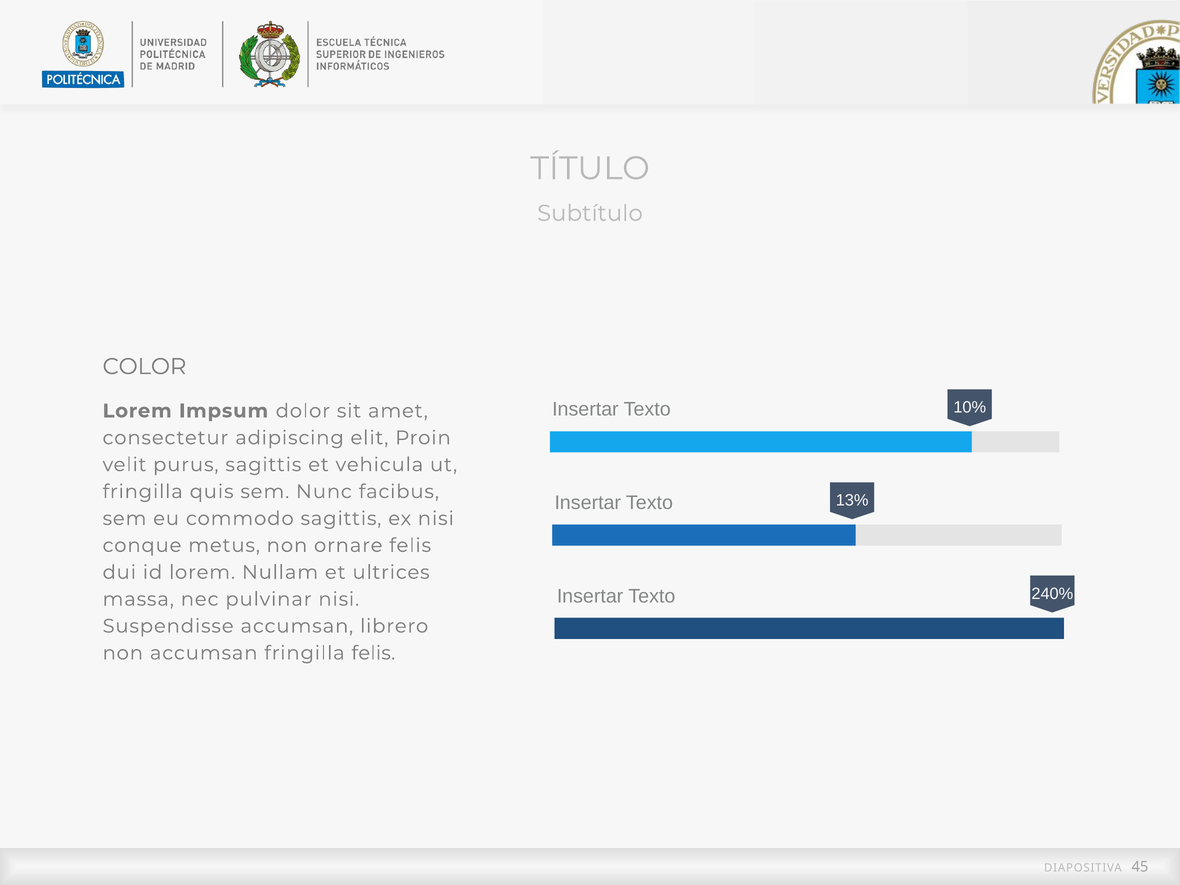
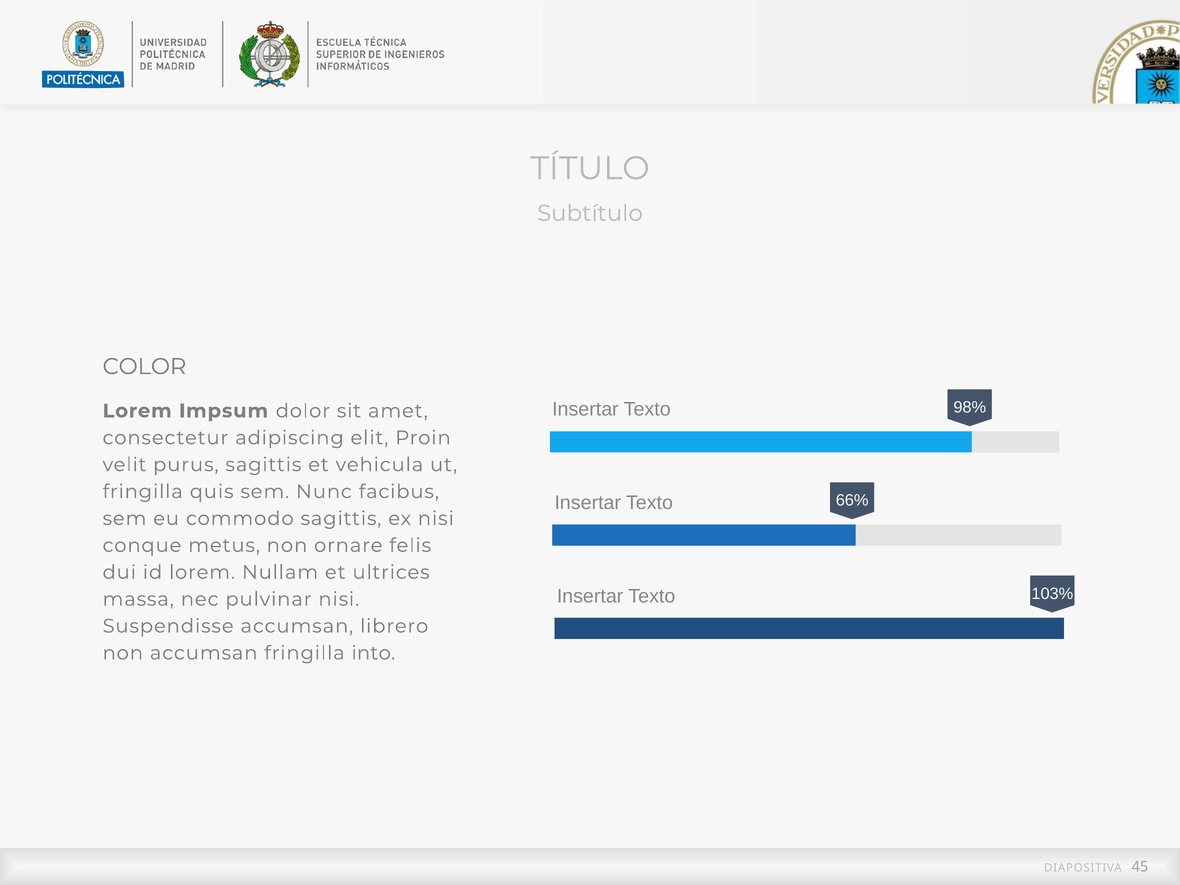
10%: 10% -> 98%
13%: 13% -> 66%
240%: 240% -> 103%
fringilla felis: felis -> into
